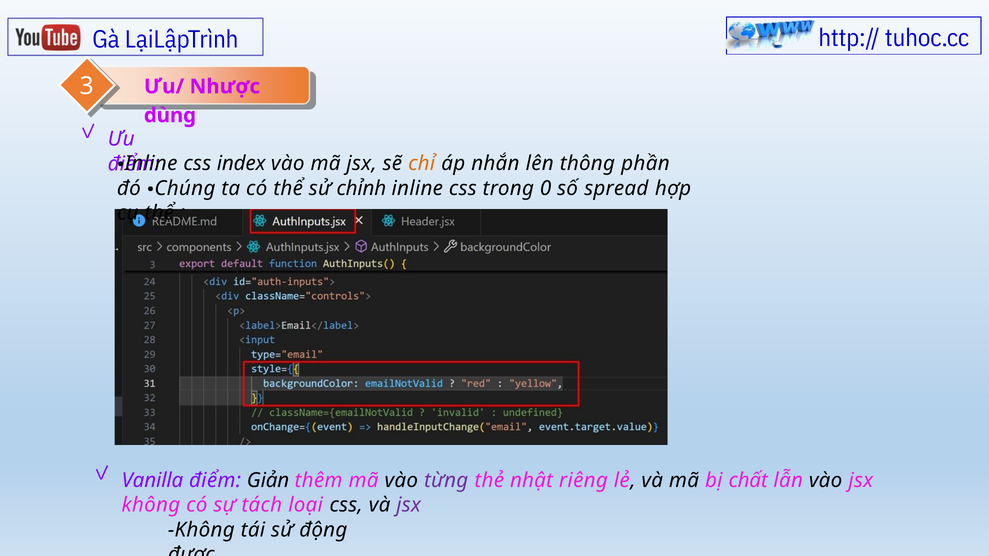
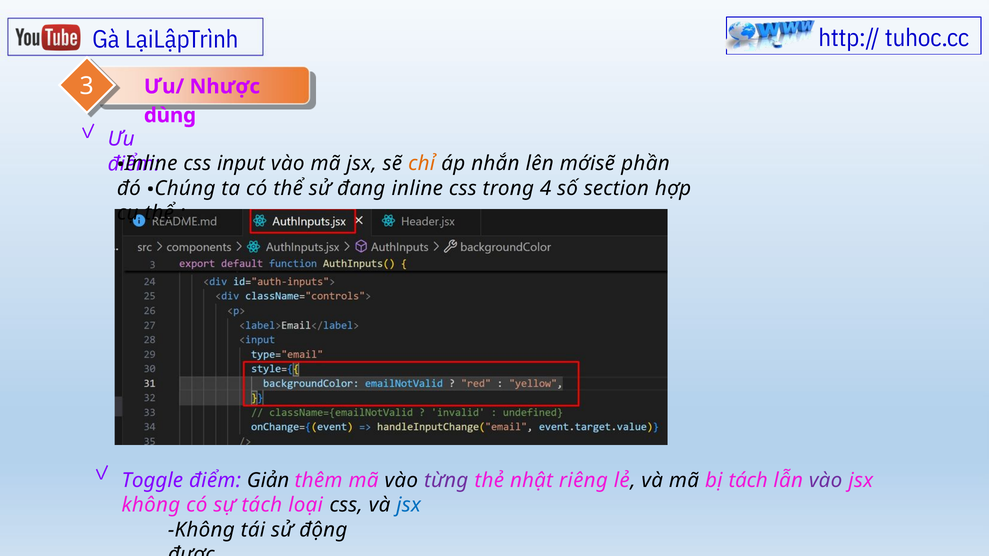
index: index -> input
thông: thông -> mớisẽ
chỉnh: chỉnh -> đang
0: 0 -> 4
spread: spread -> section
Vanilla: Vanilla -> Toggle
bị chất: chất -> tách
vào at (826, 481) colour: black -> purple
jsx at (409, 505) colour: purple -> blue
